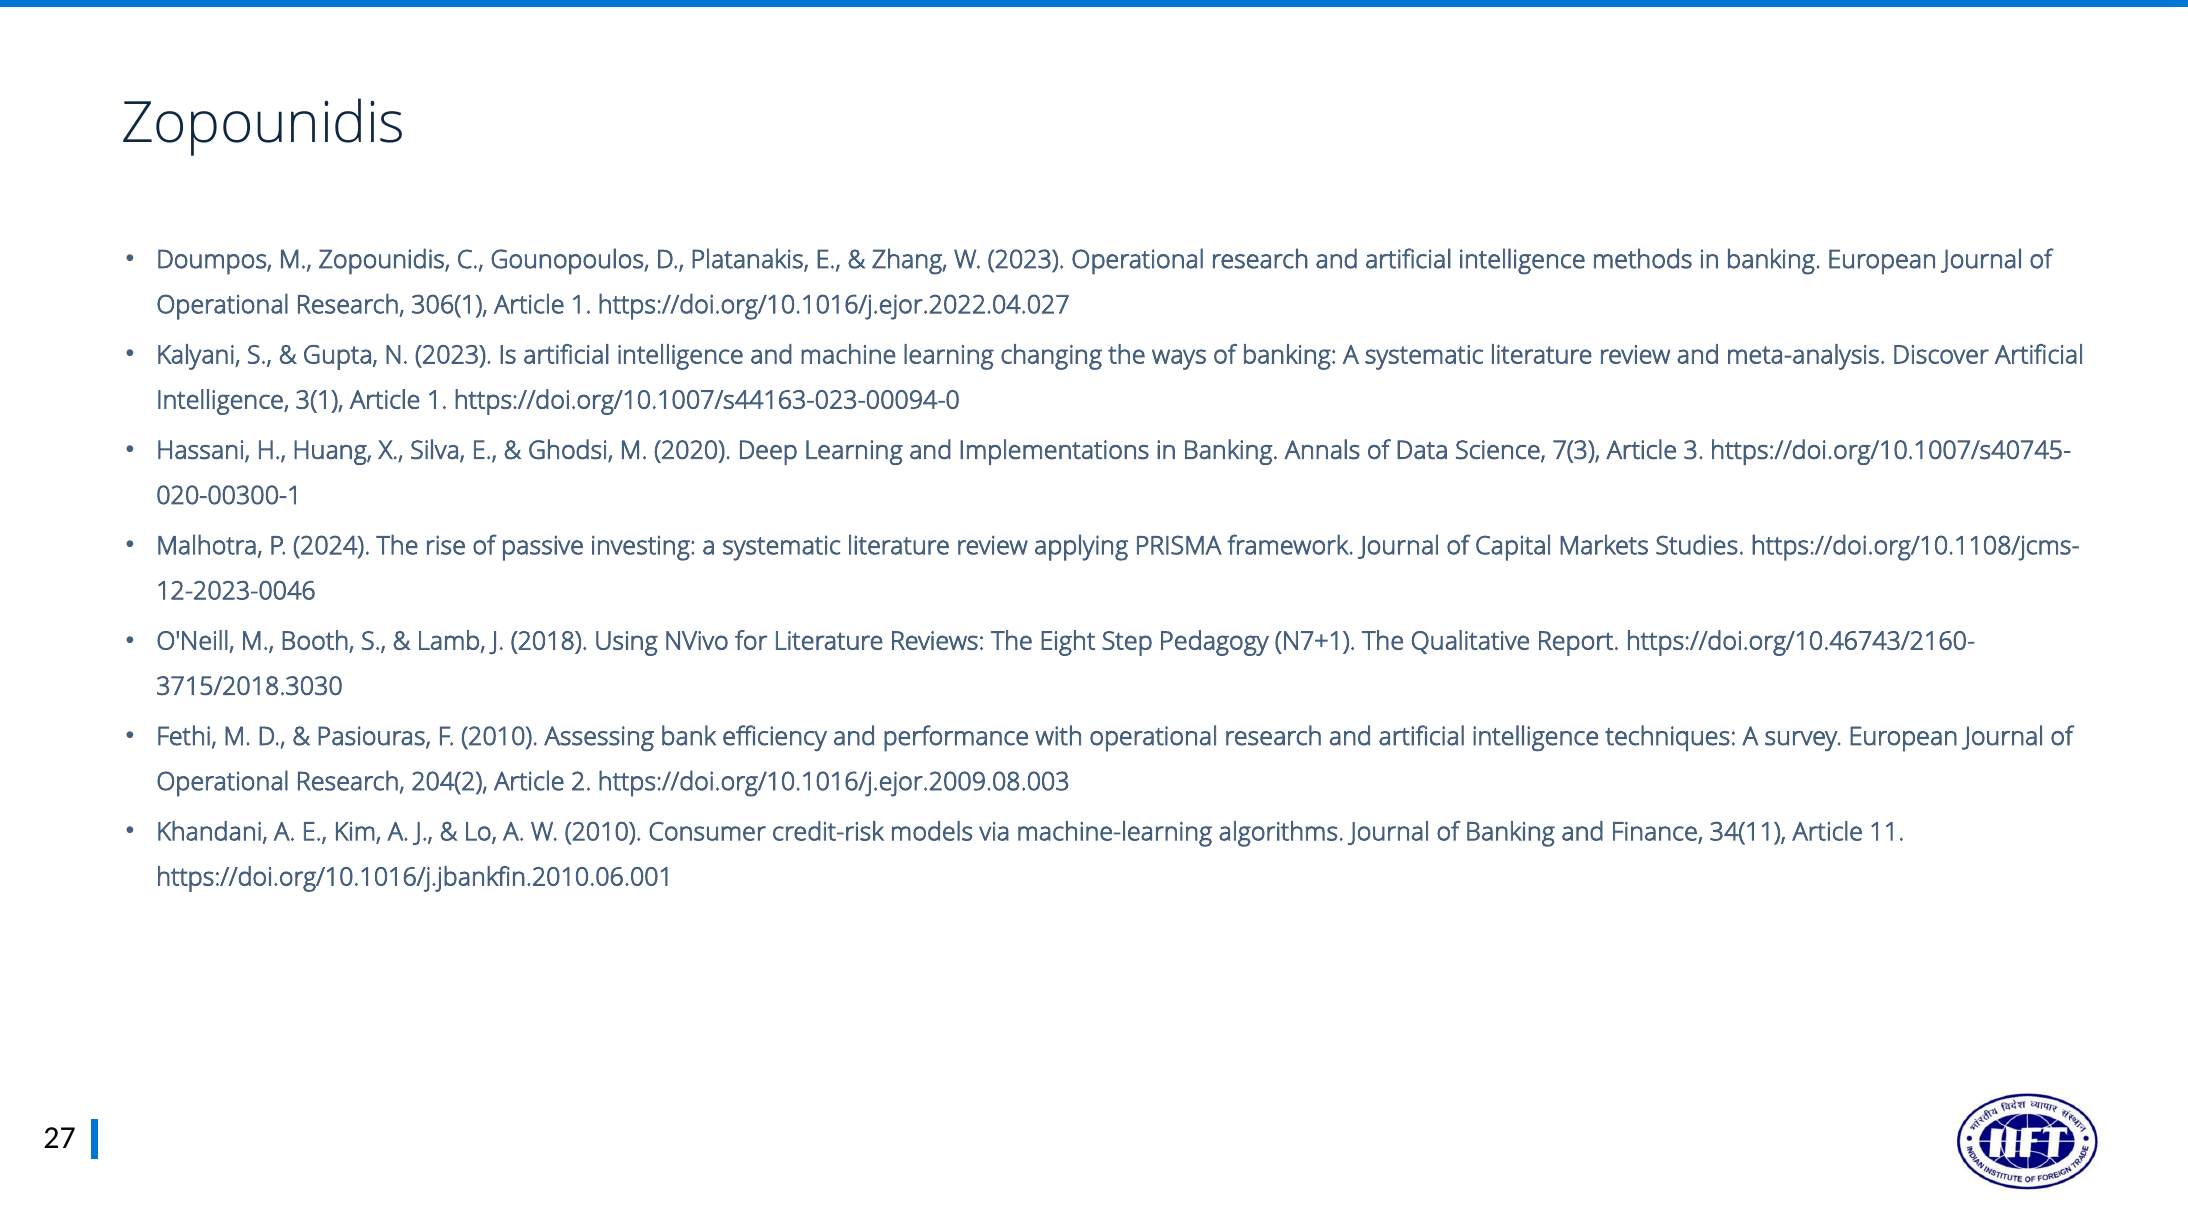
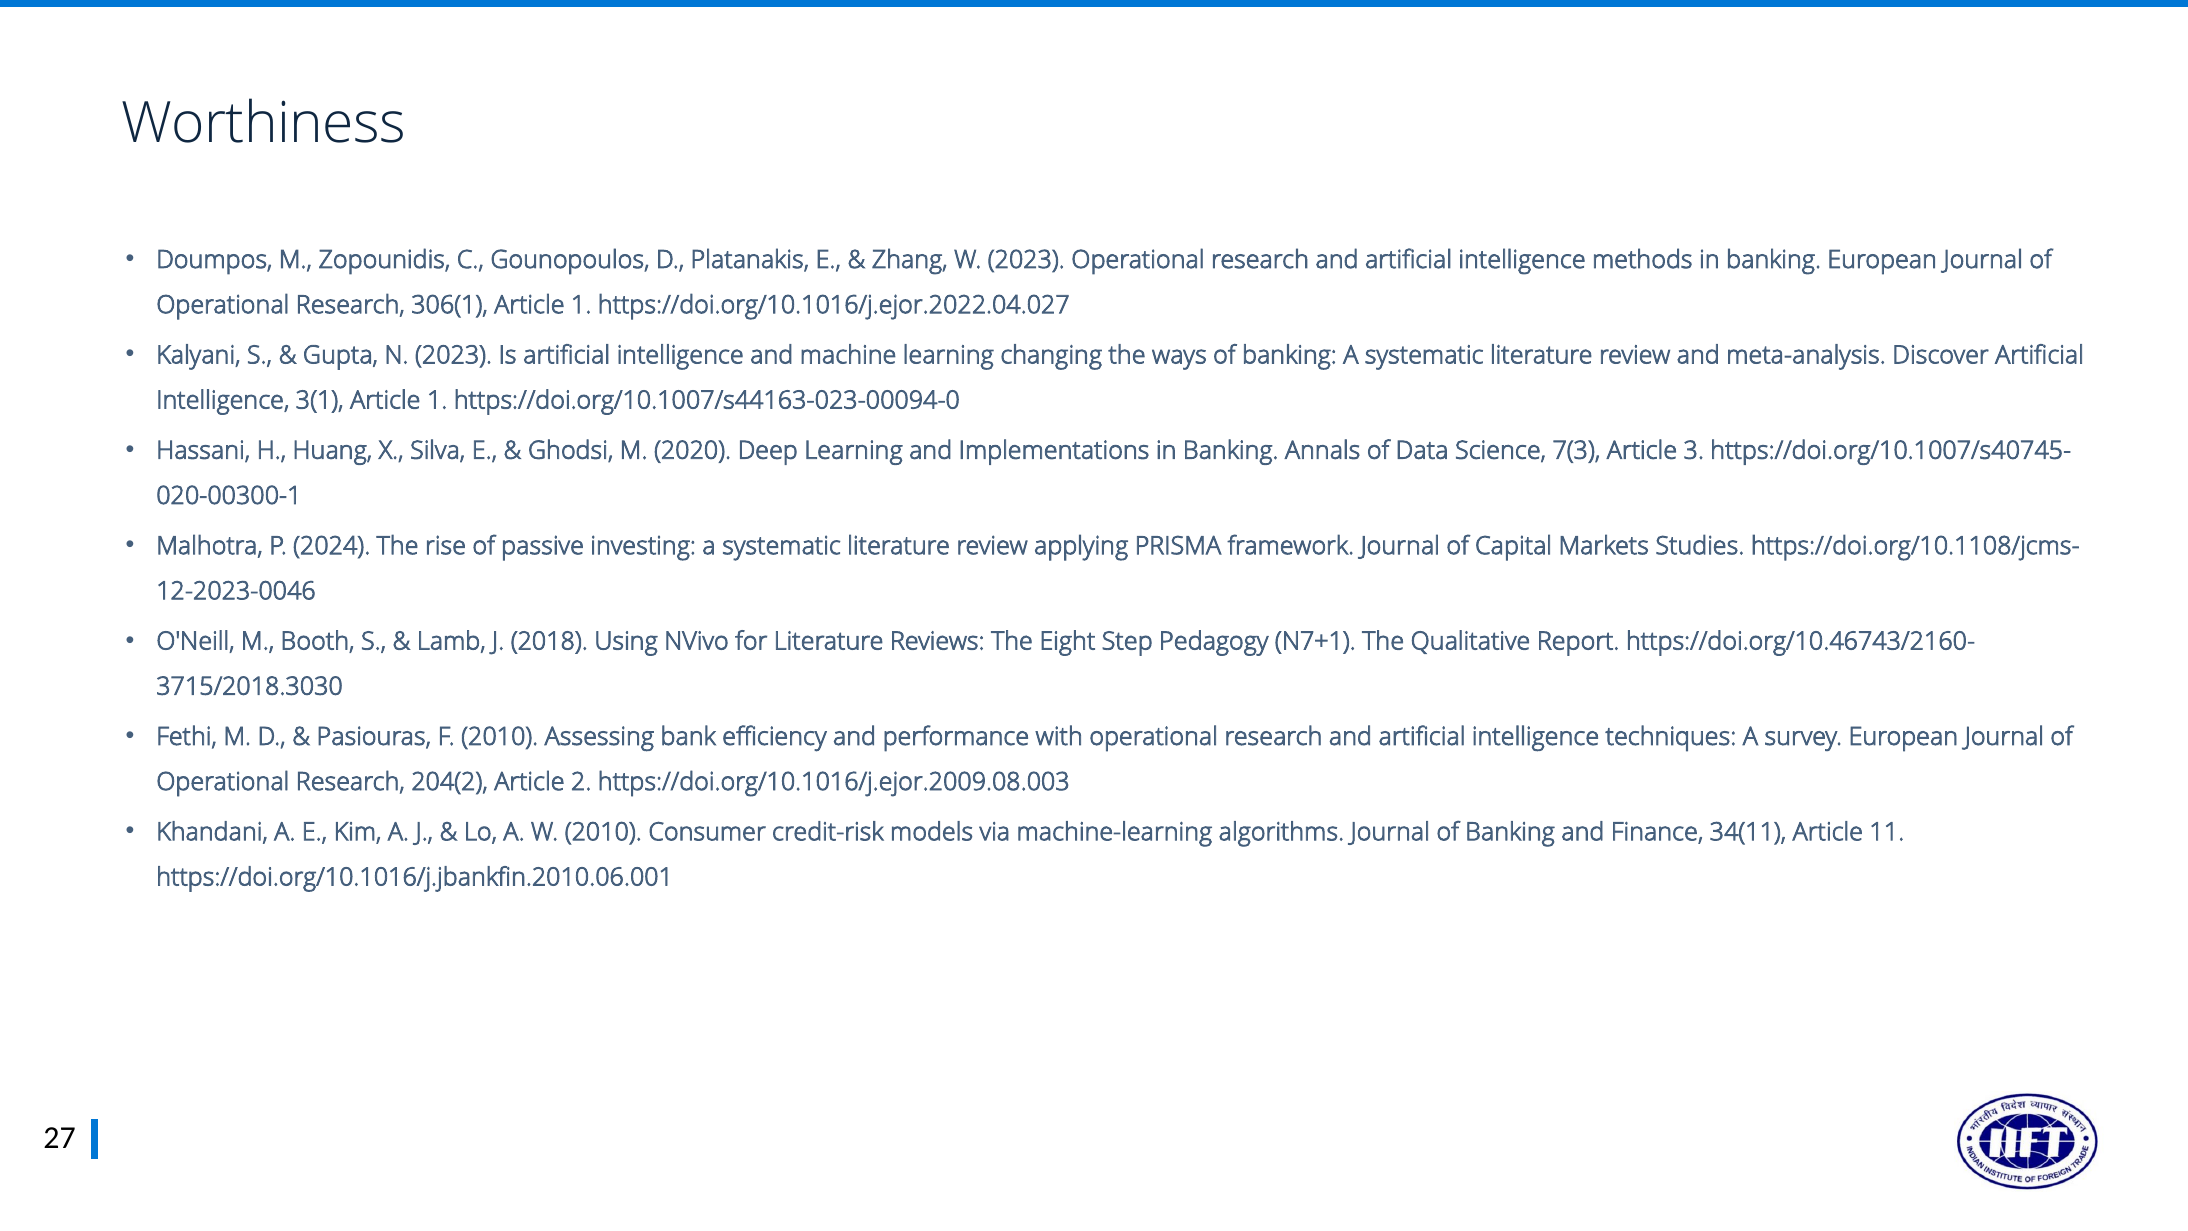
Zopounidis at (263, 123): Zopounidis -> Worthiness
